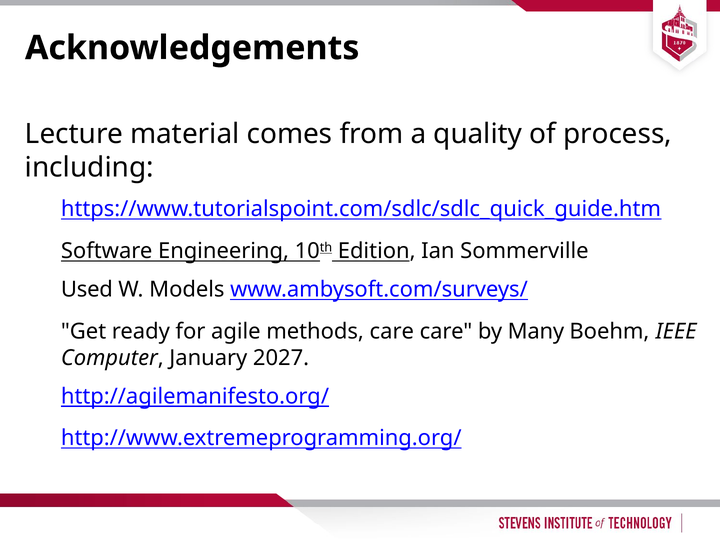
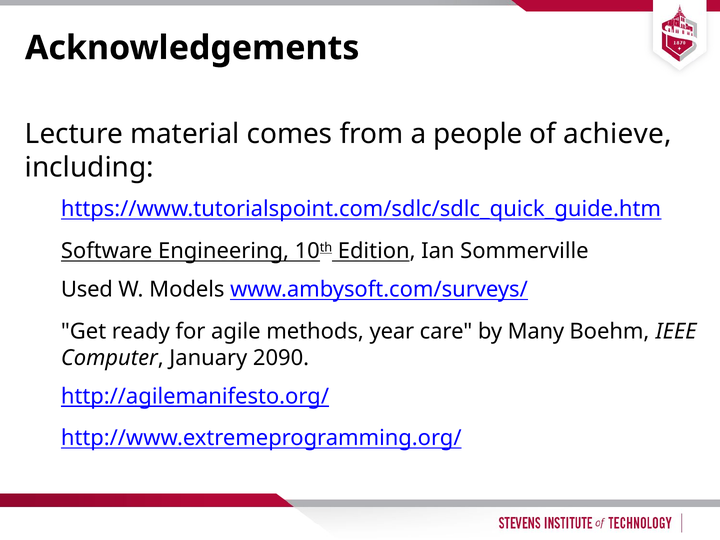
quality: quality -> people
process: process -> achieve
methods care: care -> year
2027: 2027 -> 2090
